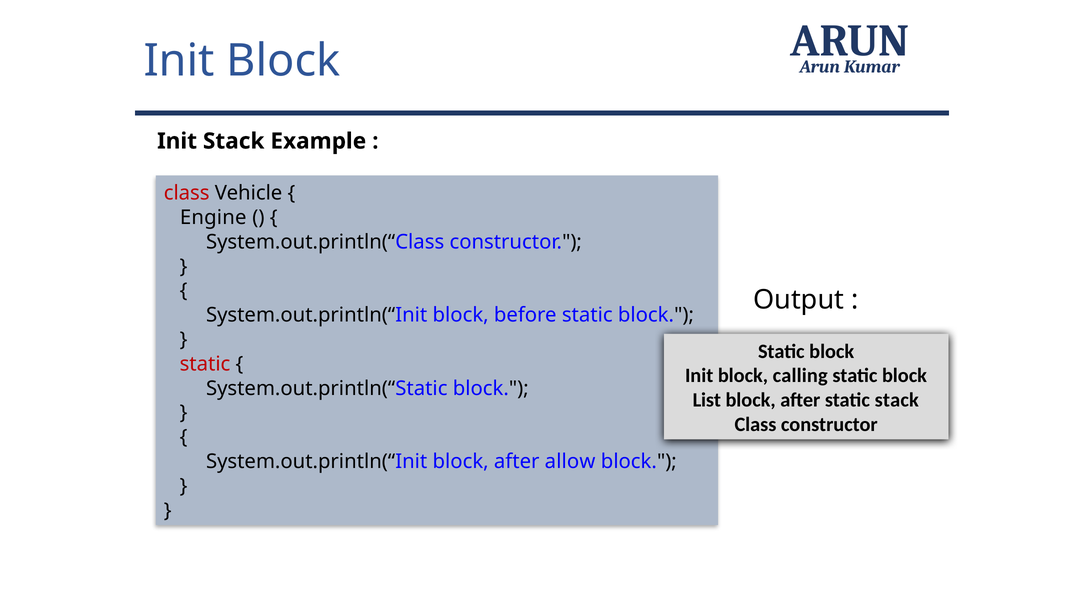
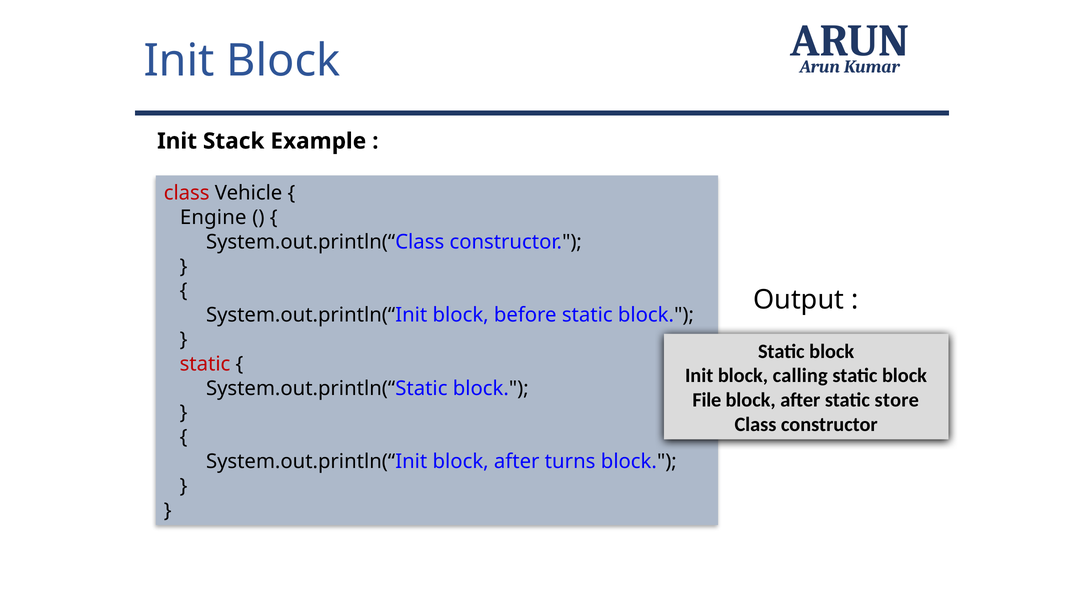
List: List -> File
static stack: stack -> store
allow: allow -> turns
